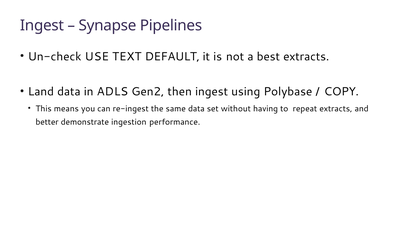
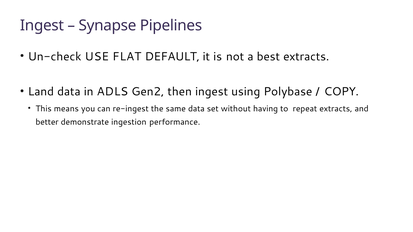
TEXT: TEXT -> FLAT
